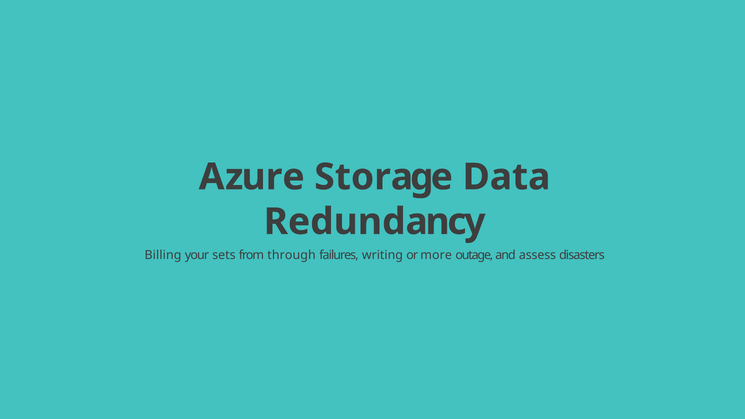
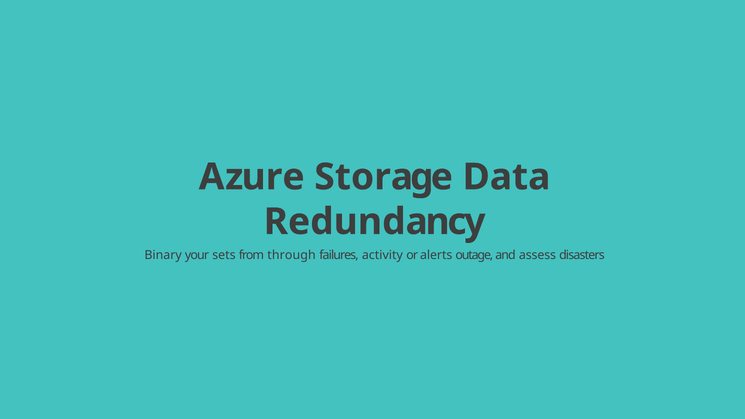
Billing: Billing -> Binary
writing: writing -> activity
more: more -> alerts
